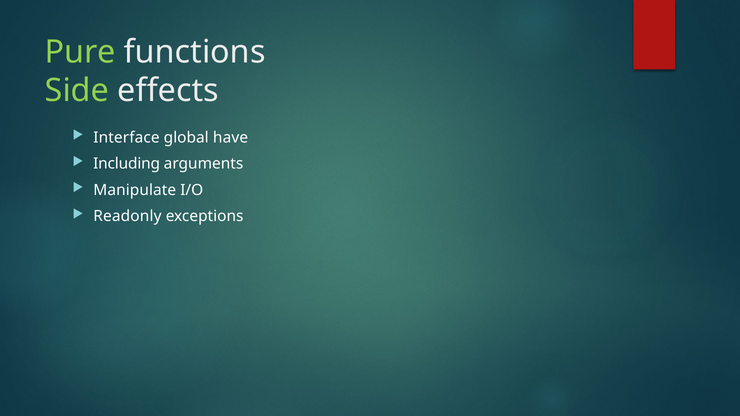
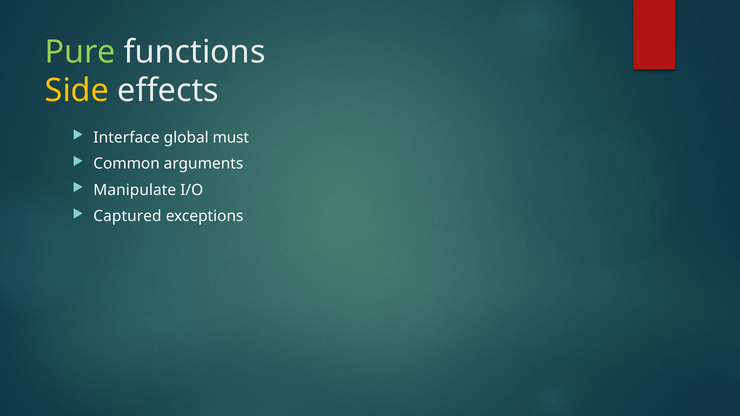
Side colour: light green -> yellow
have: have -> must
Including: Including -> Common
Readonly: Readonly -> Captured
